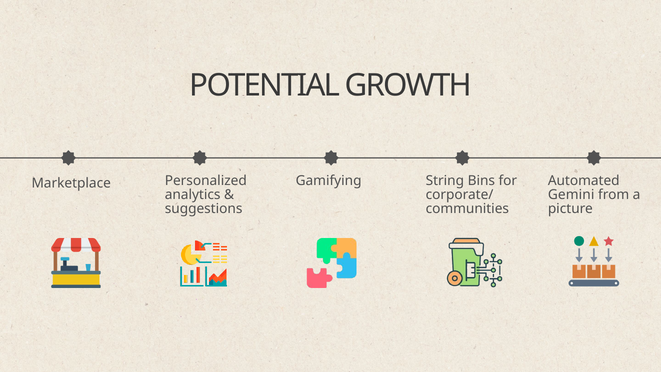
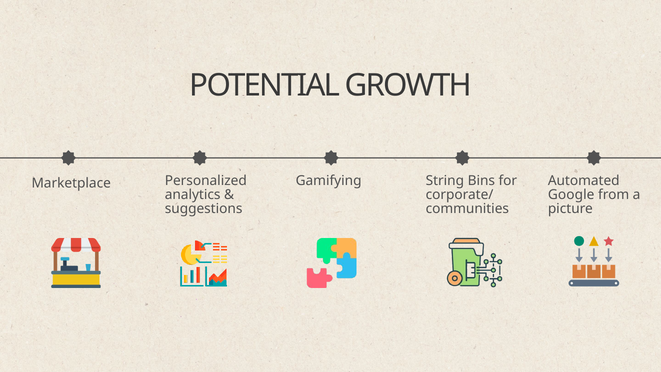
Gemini: Gemini -> Google
